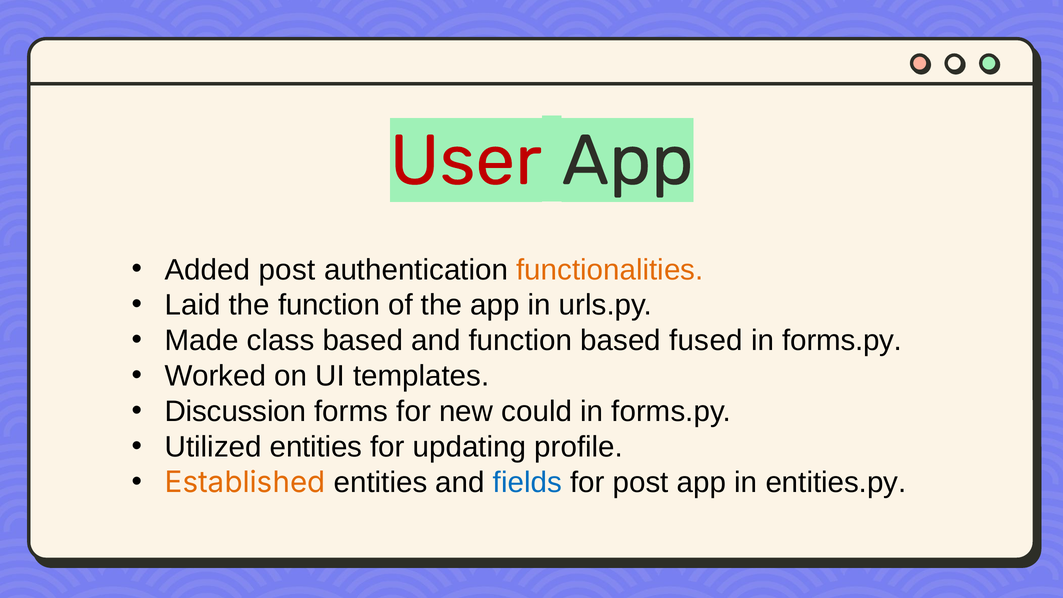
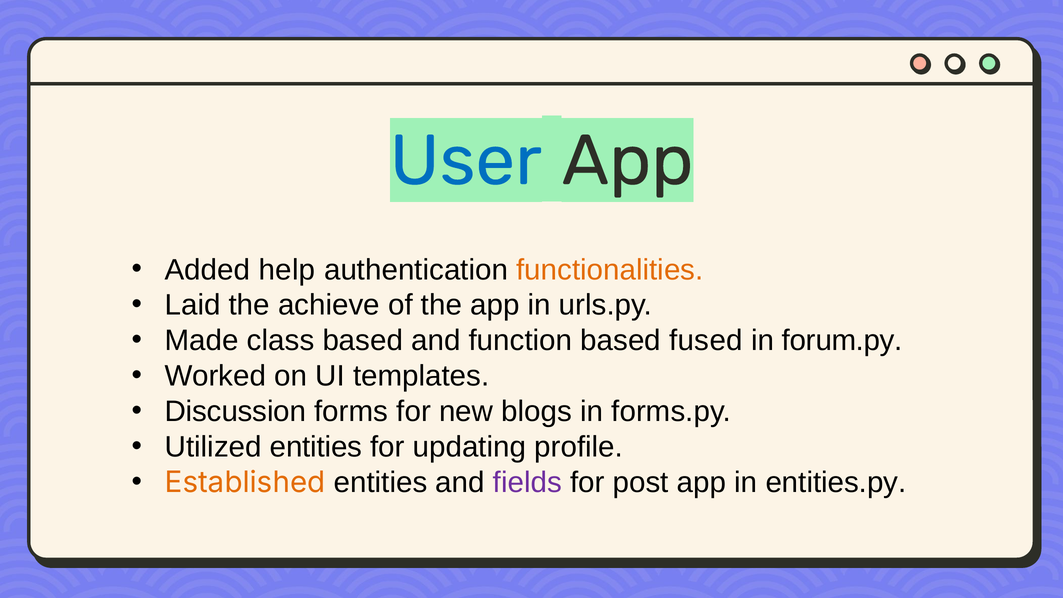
User colour: red -> blue
Added post: post -> help
the function: function -> achieve
forms.py at (842, 341): forms.py -> forum.py
could: could -> blogs
fields colour: blue -> purple
